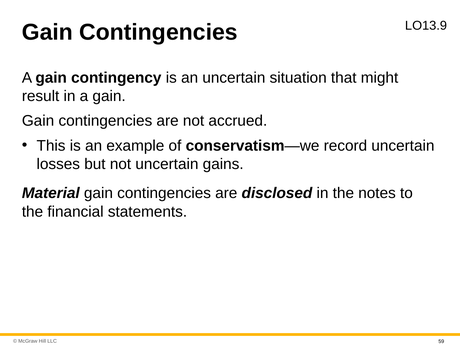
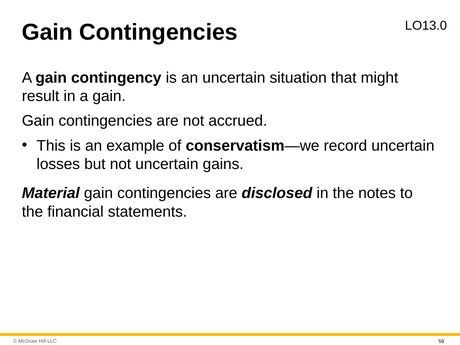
O13.9: O13.9 -> O13.0
